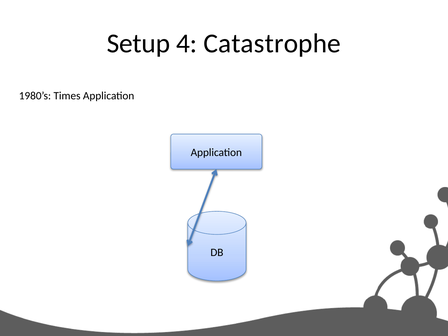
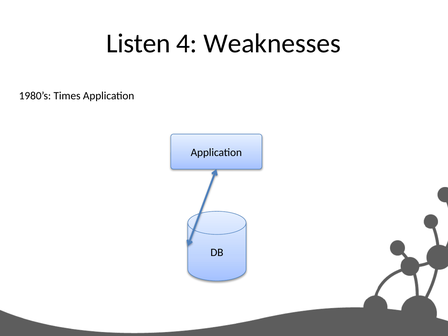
Setup: Setup -> Listen
Catastrophe: Catastrophe -> Weaknesses
